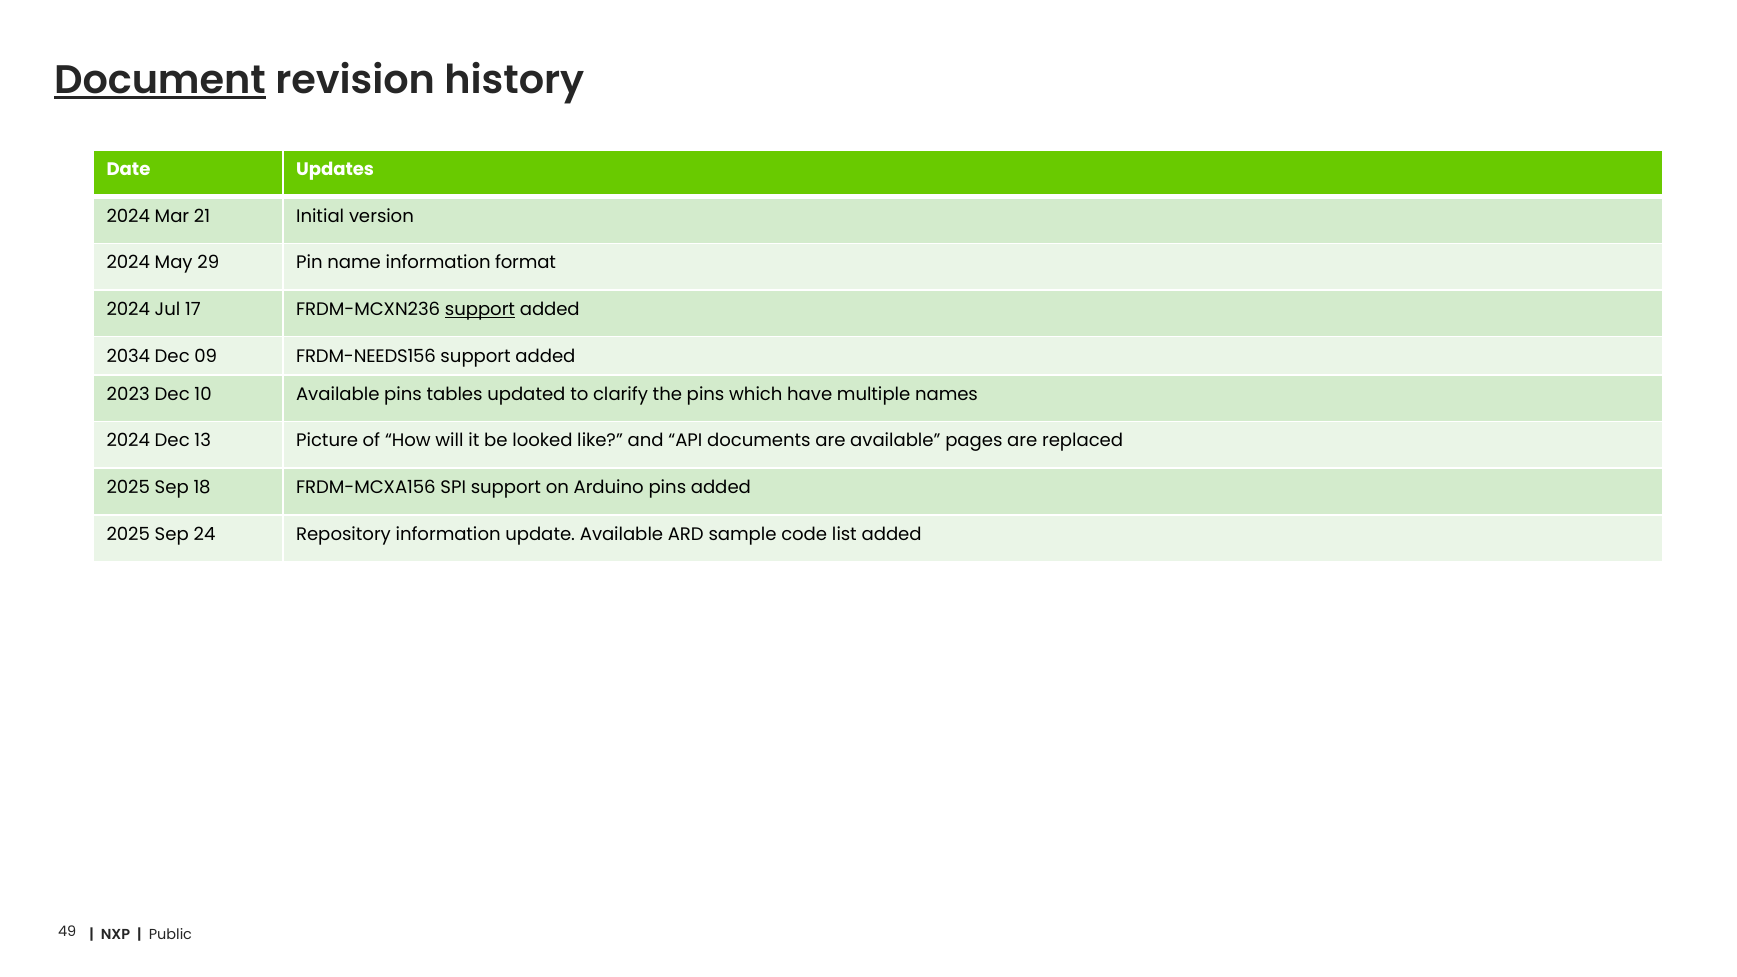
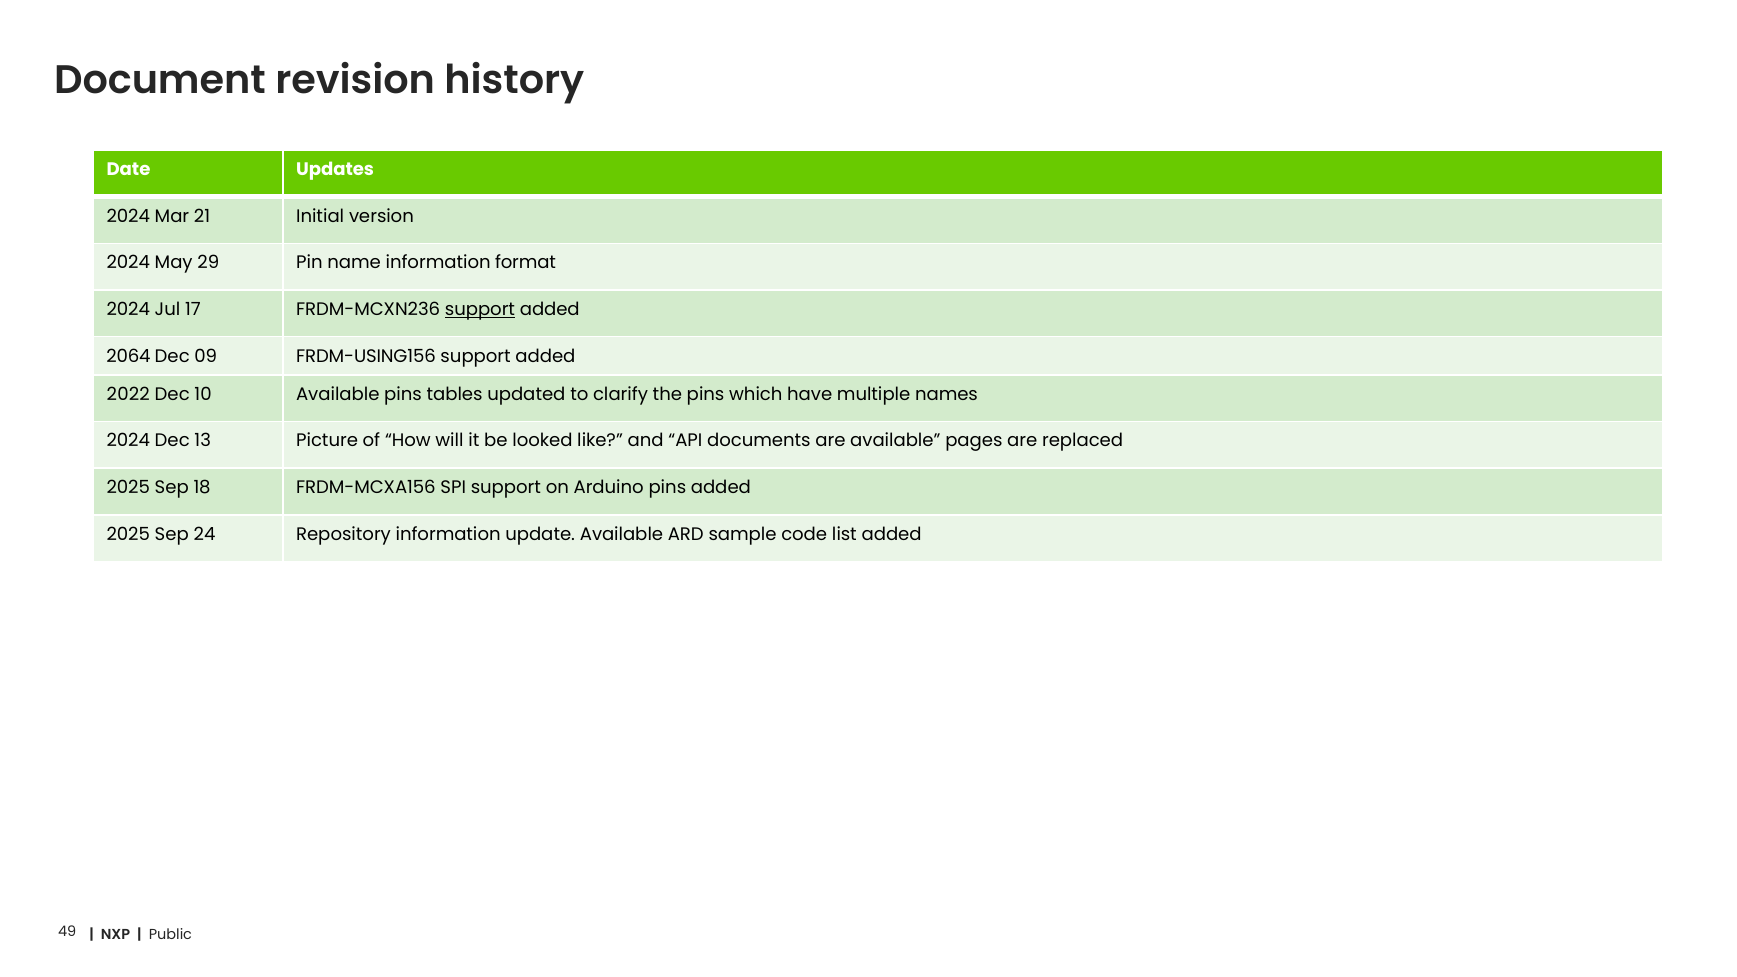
Document underline: present -> none
2034: 2034 -> 2064
FRDM-NEEDS156: FRDM-NEEDS156 -> FRDM-USING156
2023: 2023 -> 2022
